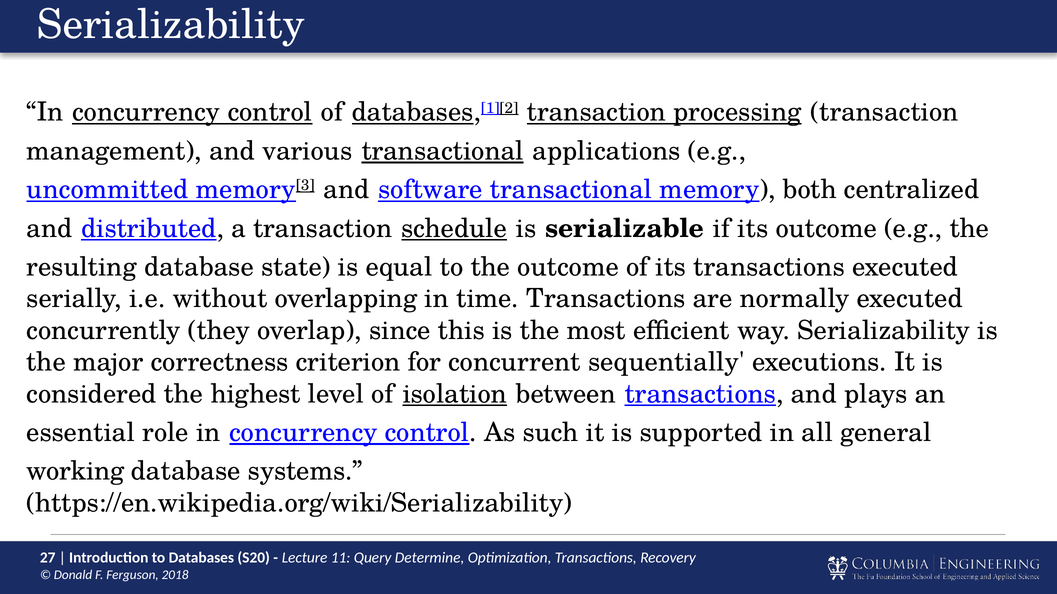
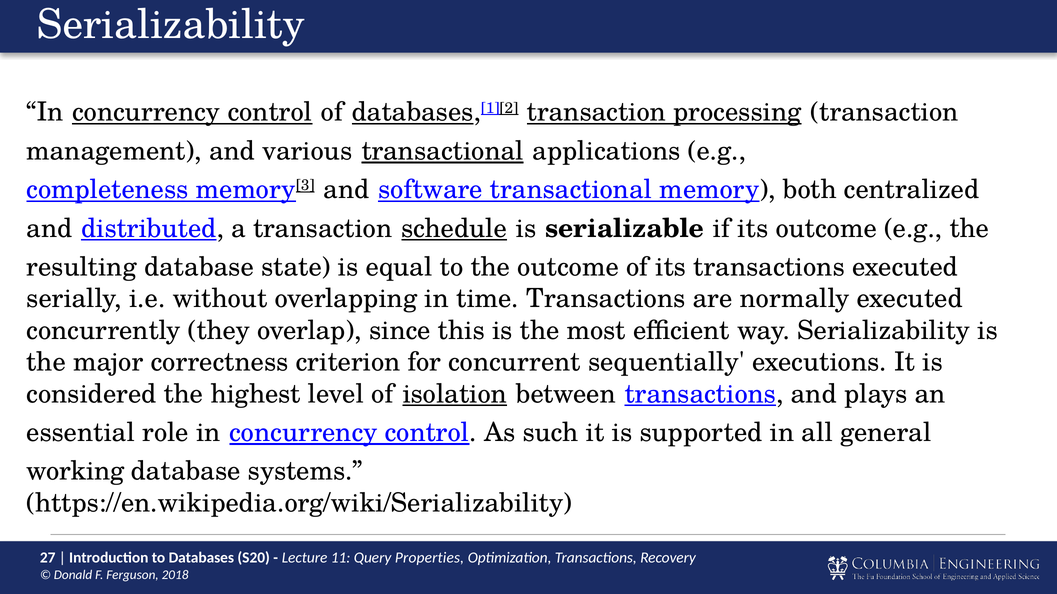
uncommitted: uncommitted -> completeness
Determine: Determine -> Properties
